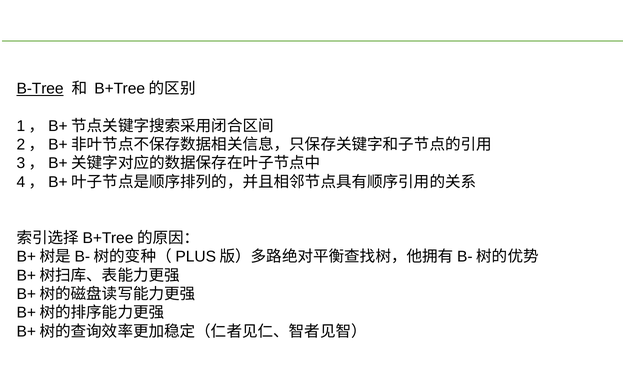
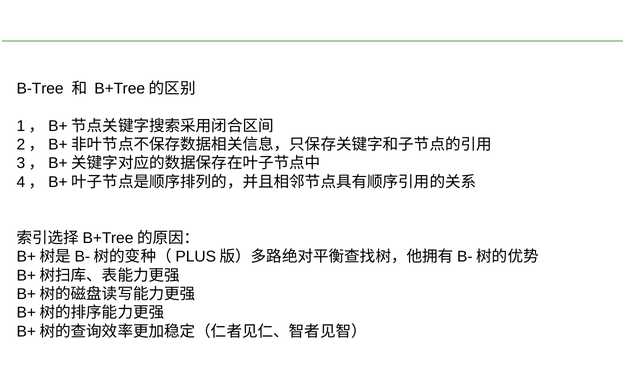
B-Tree underline: present -> none
